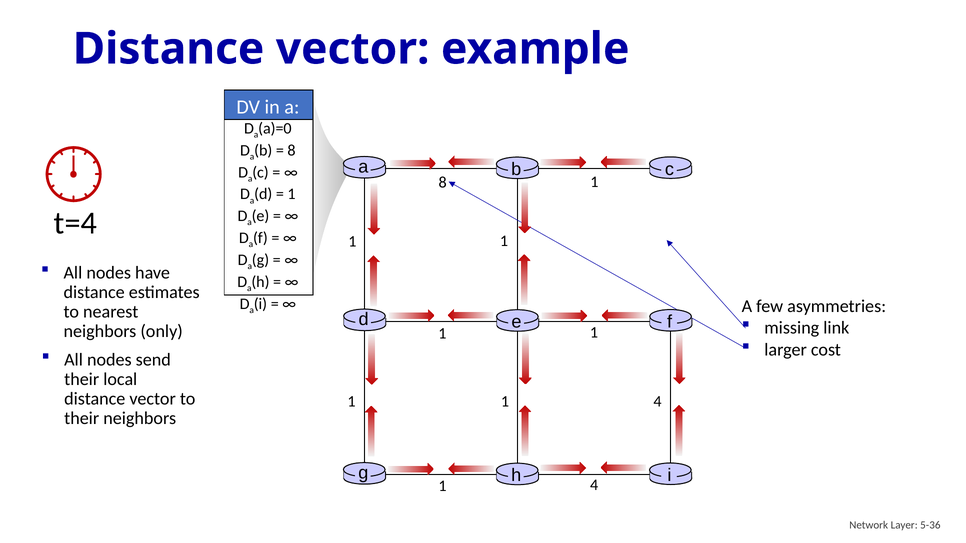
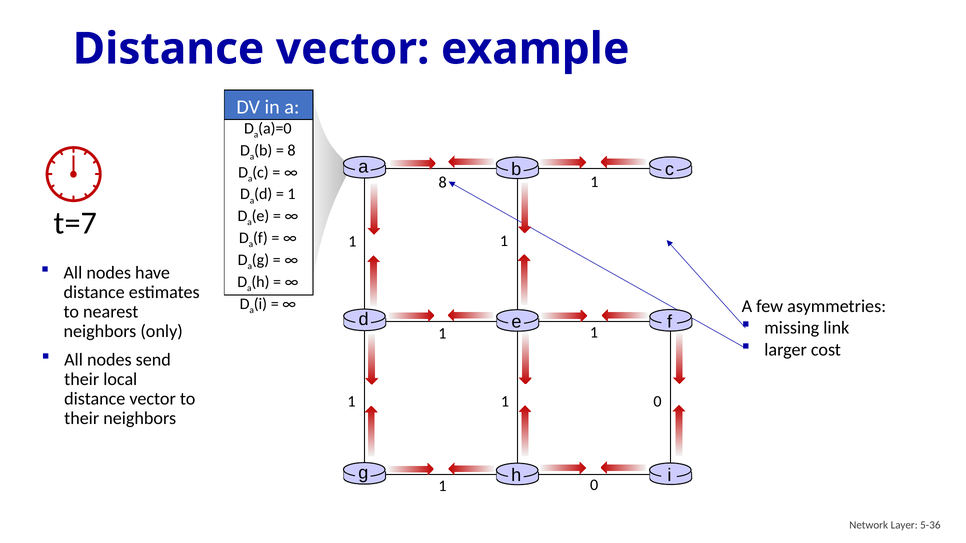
t=4: t=4 -> t=7
4 at (657, 402): 4 -> 0
4 at (594, 485): 4 -> 0
